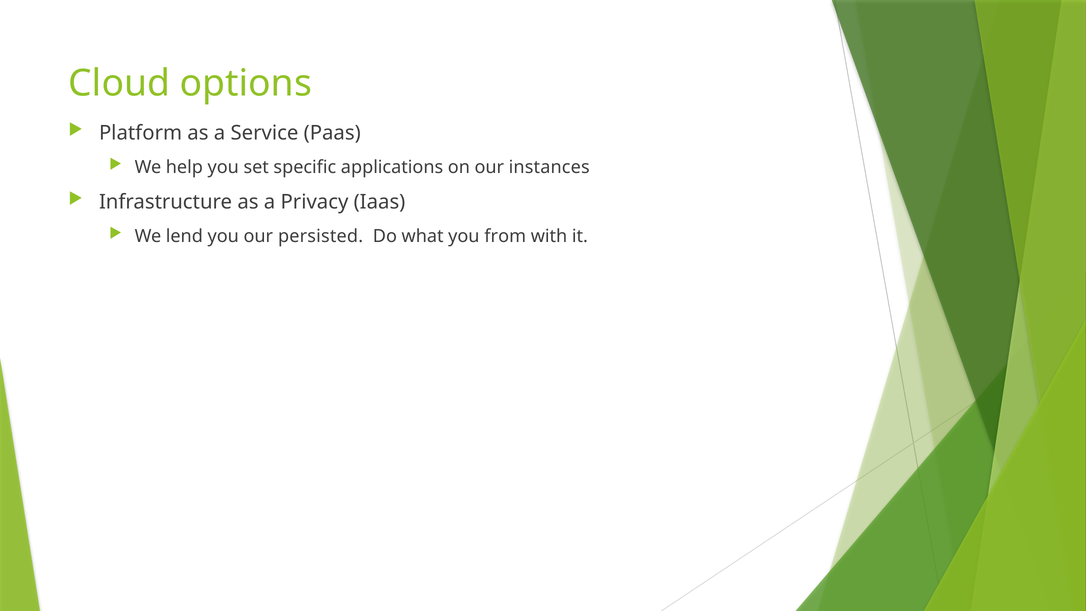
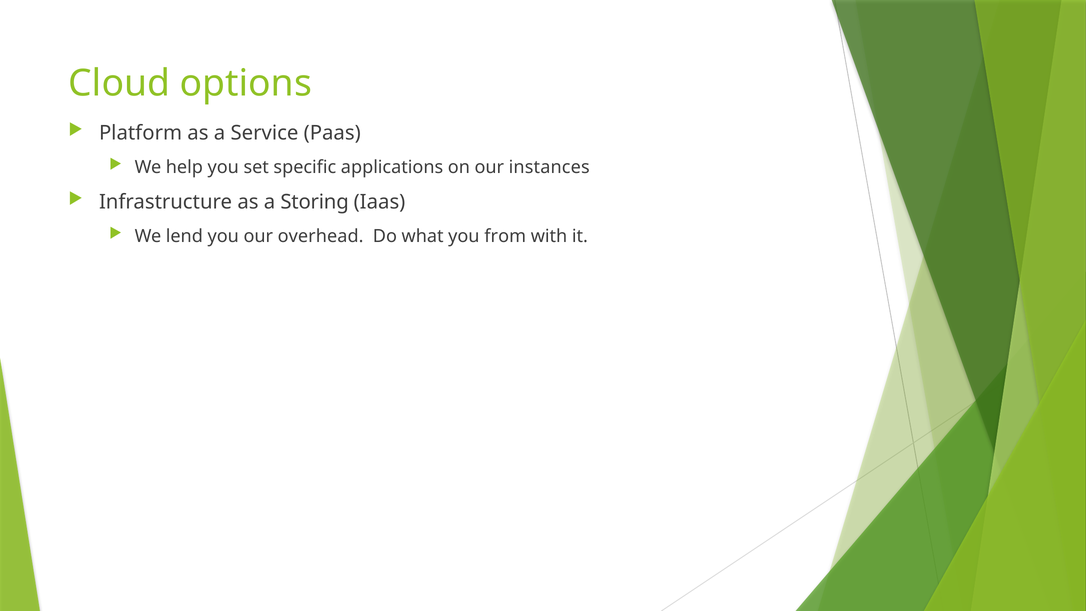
Privacy: Privacy -> Storing
persisted: persisted -> overhead
